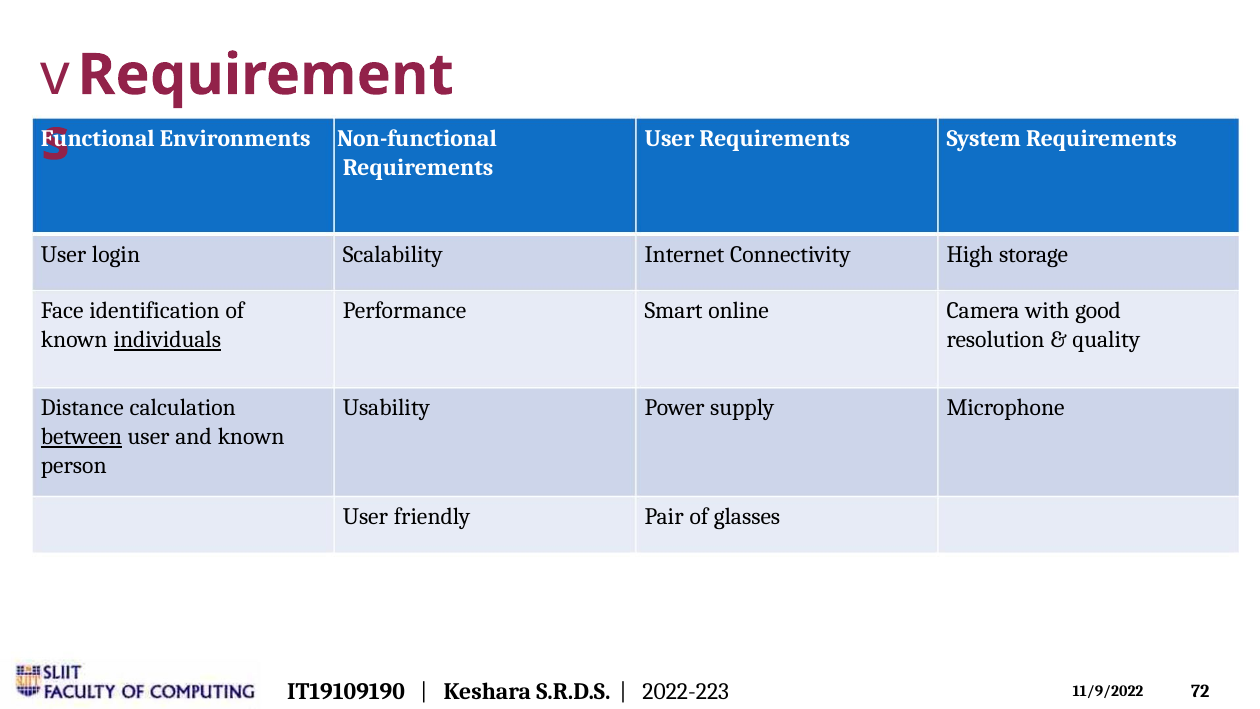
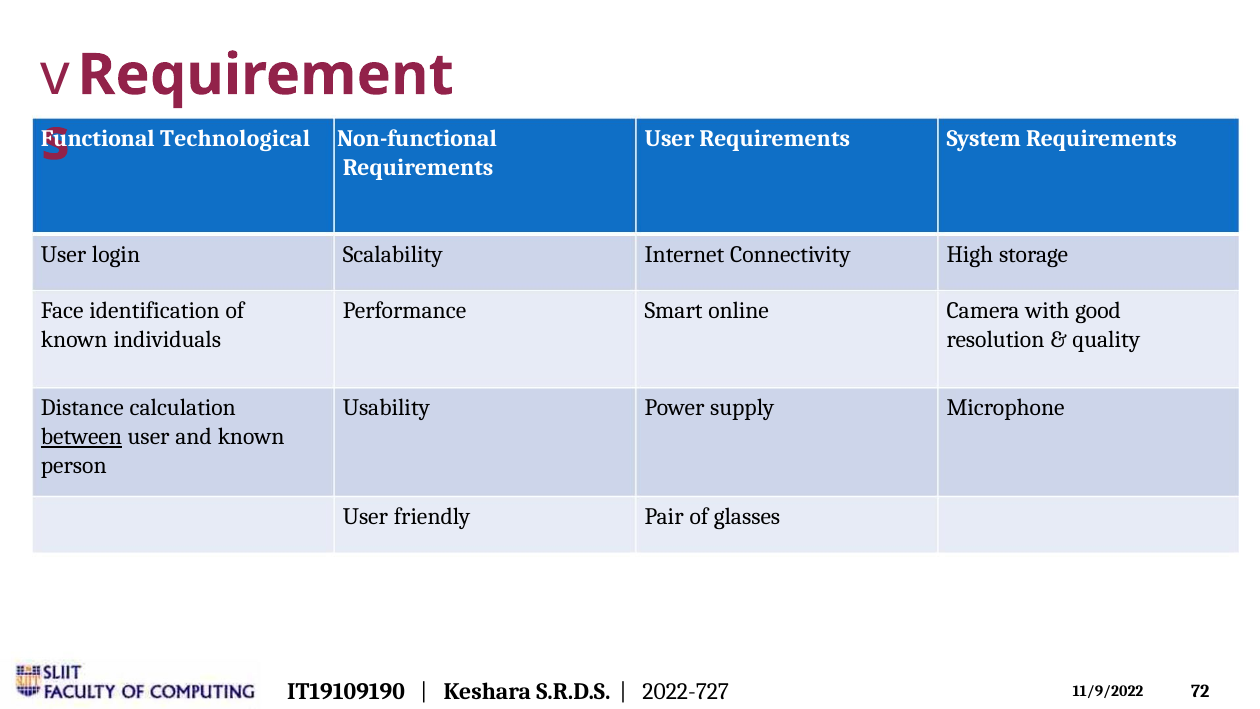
Environments: Environments -> Technological
individuals underline: present -> none
2022-223: 2022-223 -> 2022-727
